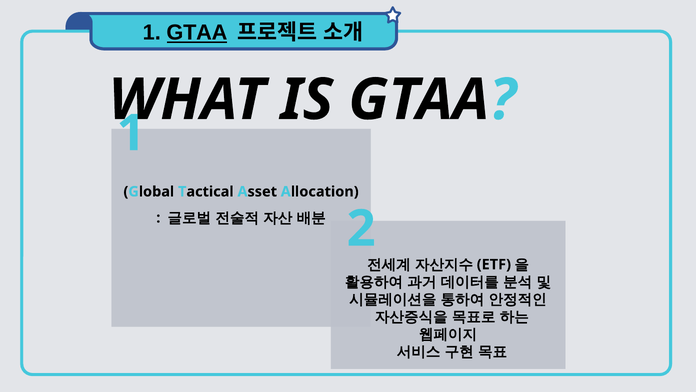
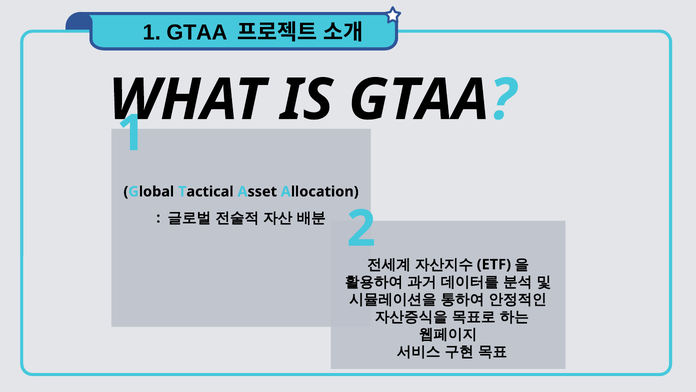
GTAA at (197, 33) underline: present -> none
